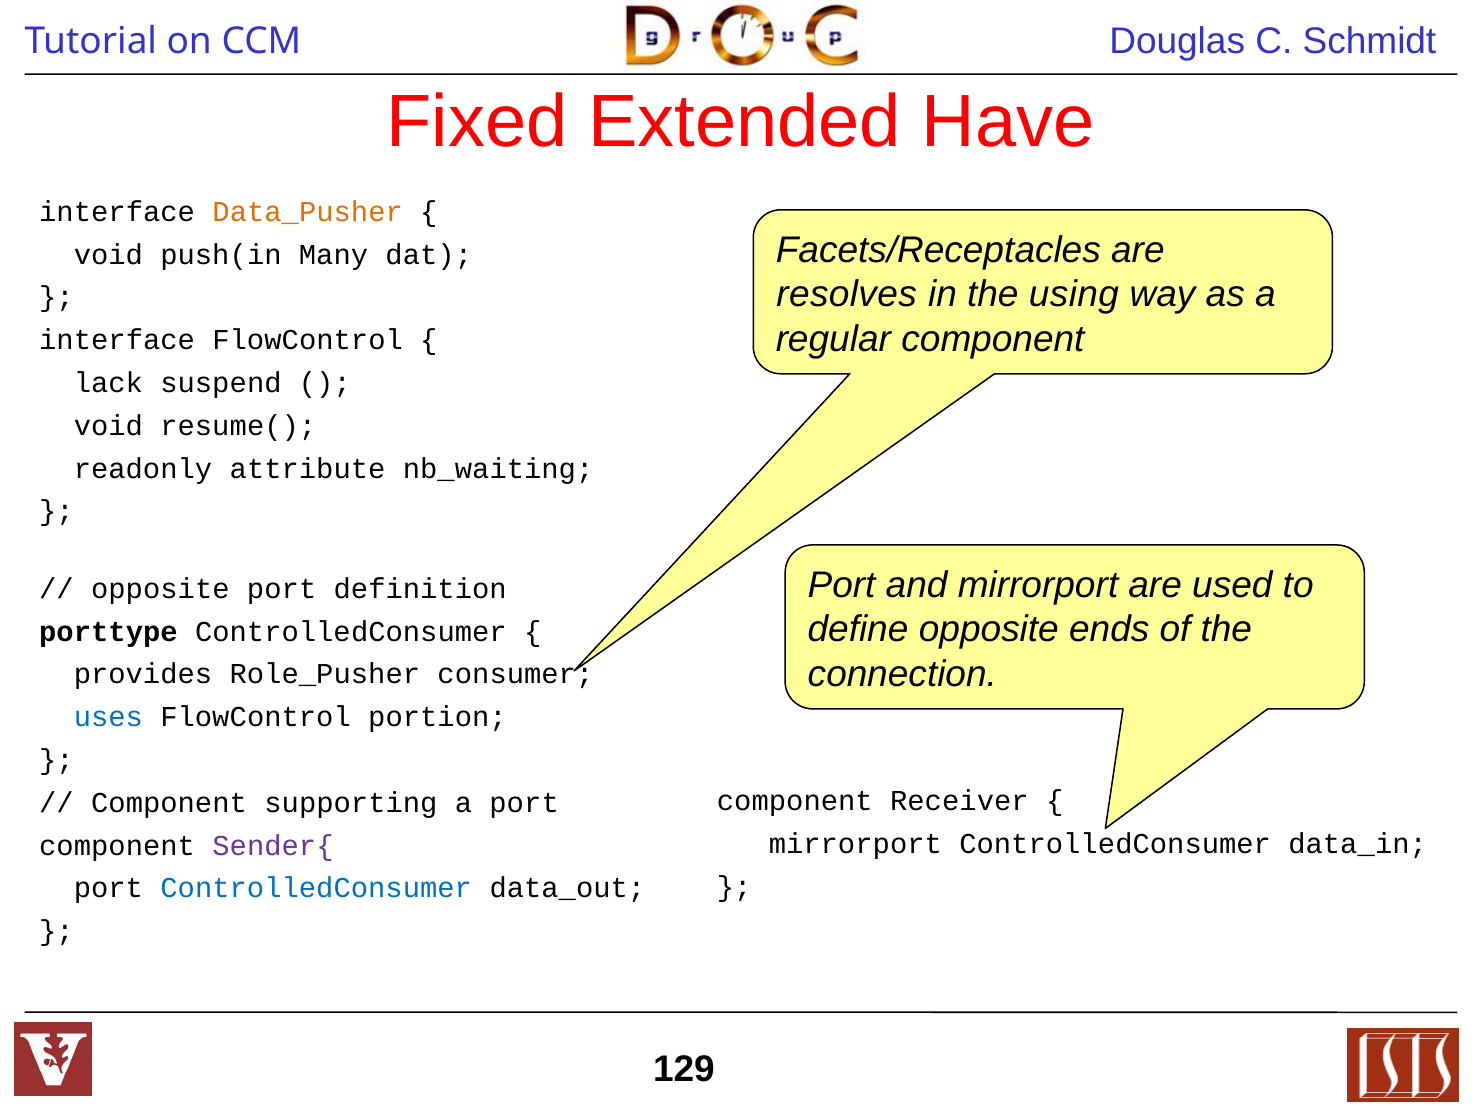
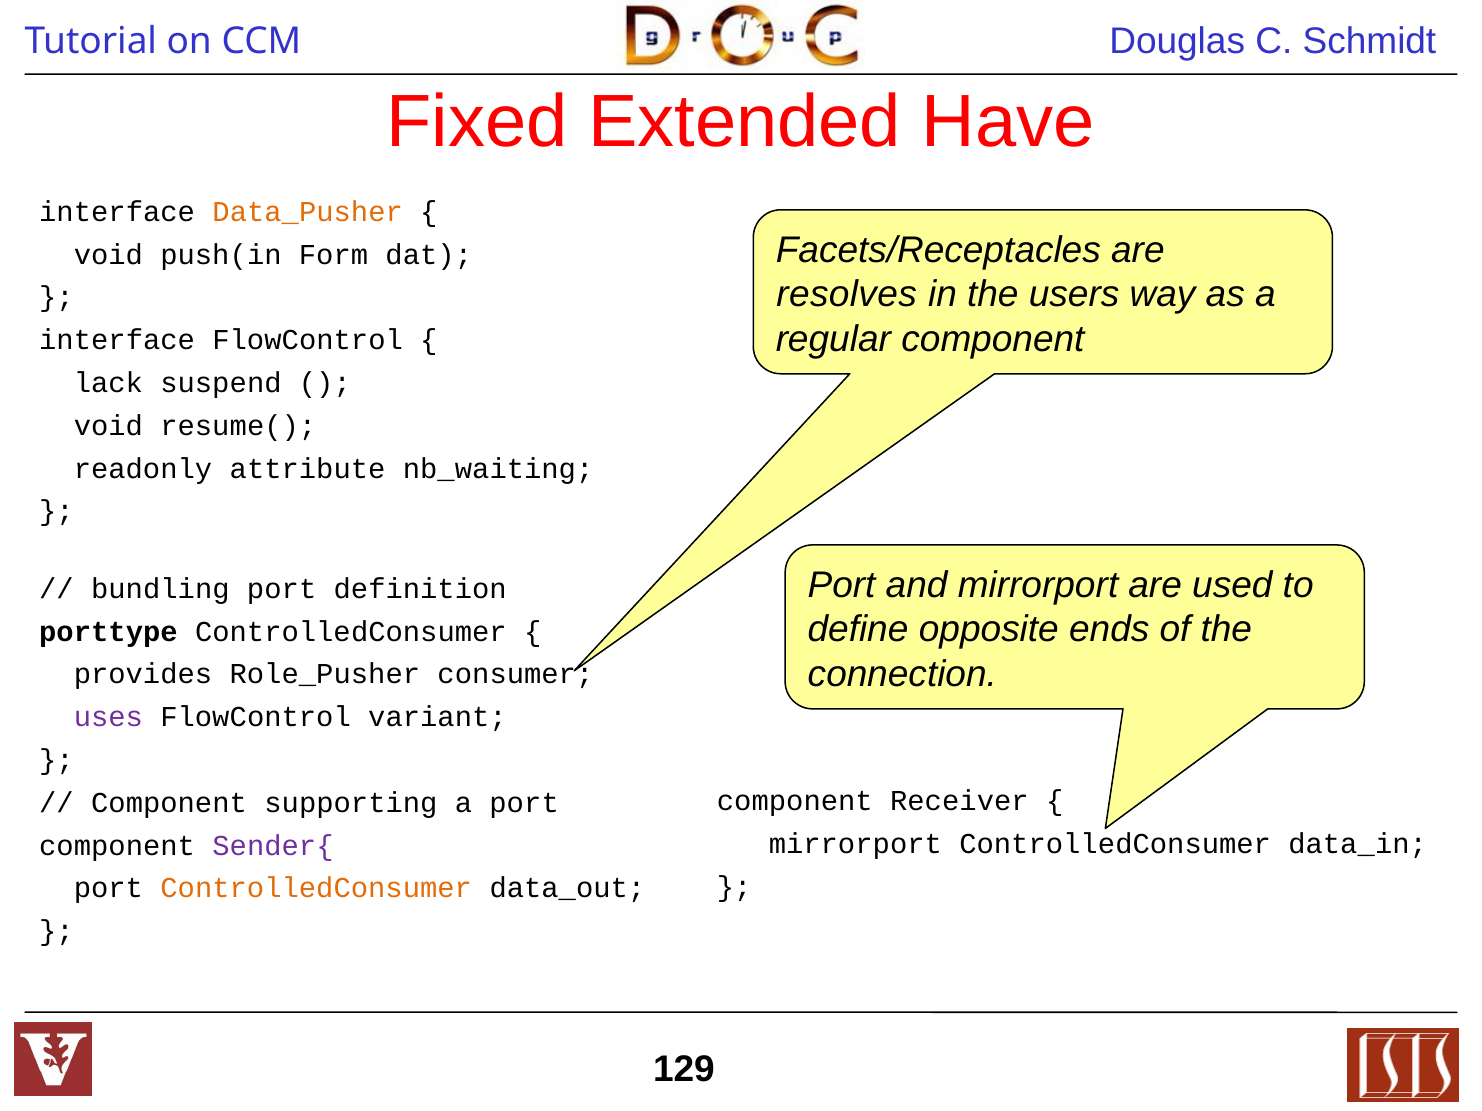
Many: Many -> Form
using: using -> users
opposite at (160, 589): opposite -> bundling
uses colour: blue -> purple
portion: portion -> variant
ControlledConsumer at (316, 889) colour: blue -> orange
